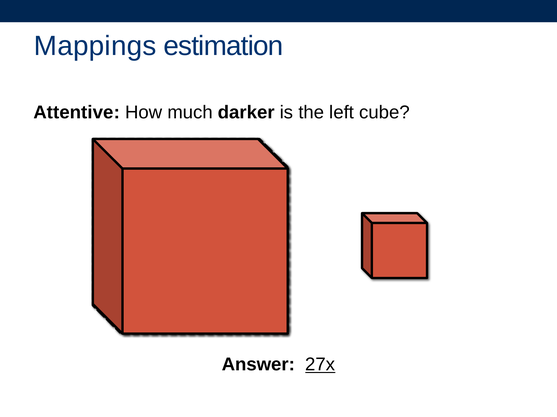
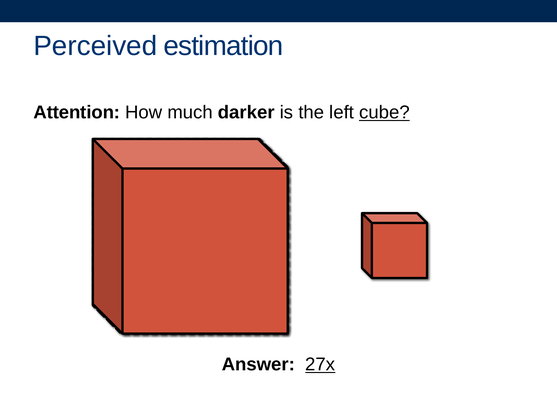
Mappings: Mappings -> Perceived
Attentive: Attentive -> Attention
cube underline: none -> present
